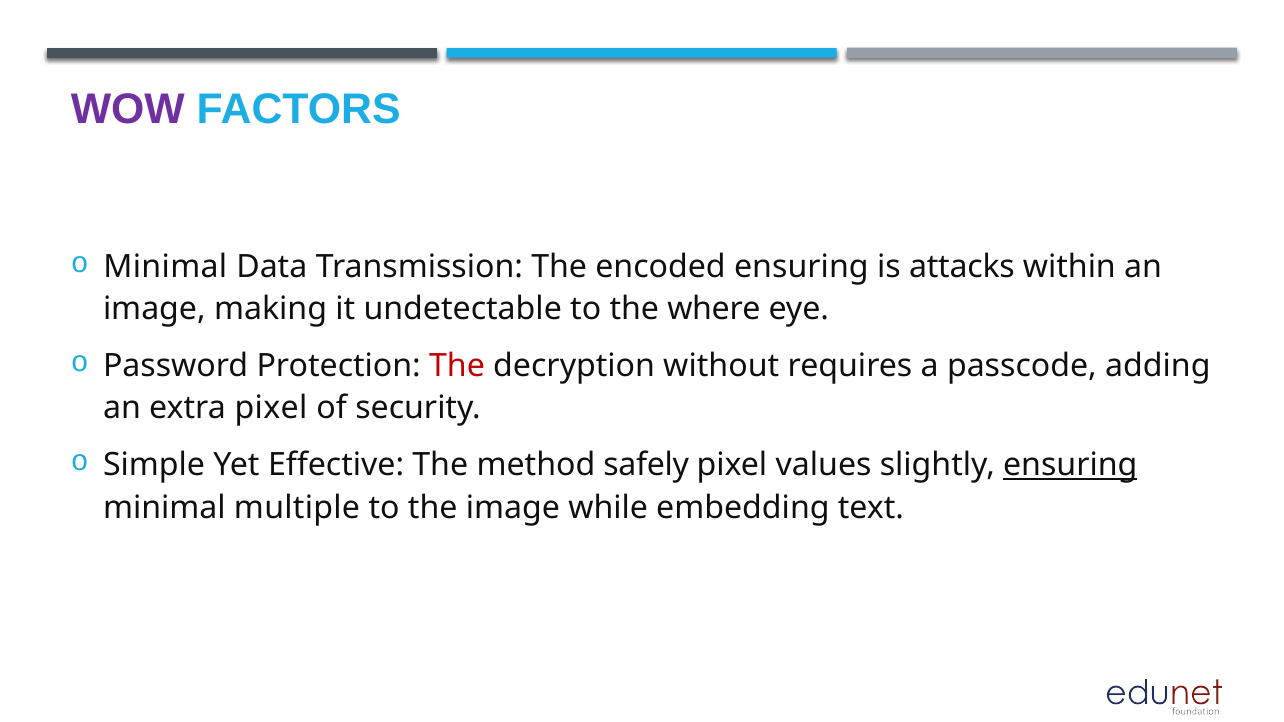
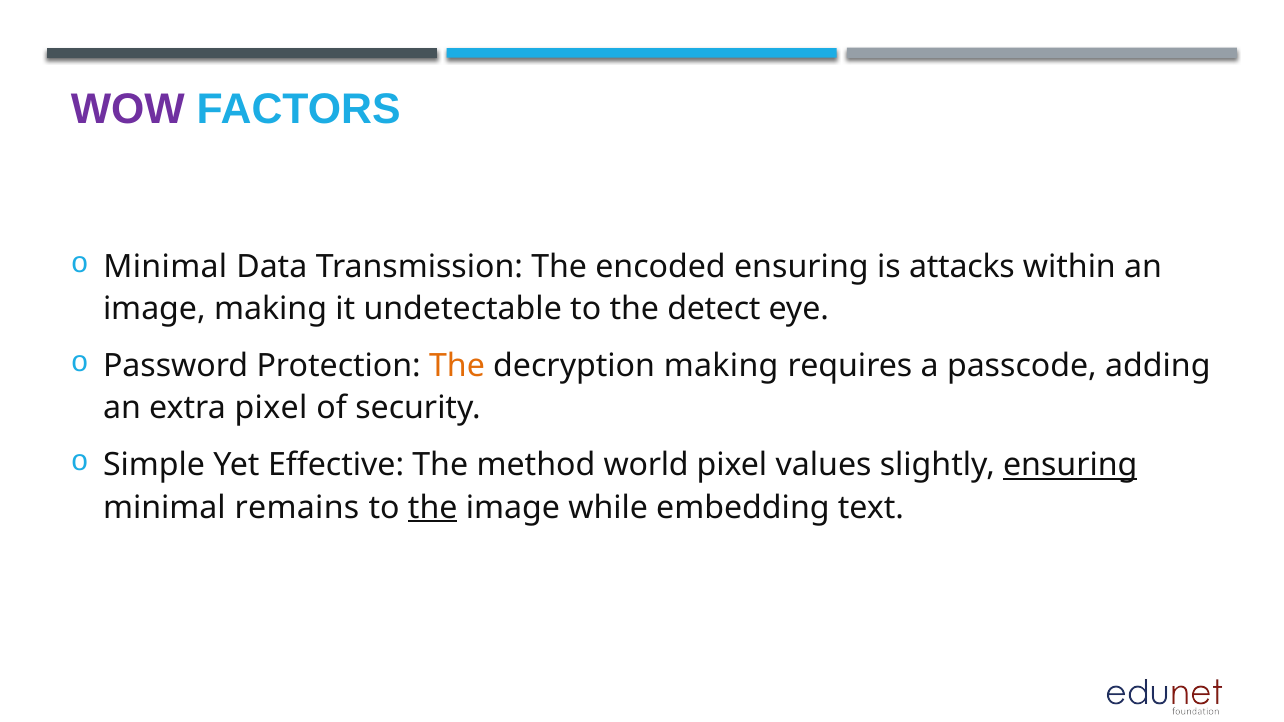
where: where -> detect
The at (457, 366) colour: red -> orange
decryption without: without -> making
safely: safely -> world
multiple: multiple -> remains
the at (433, 508) underline: none -> present
